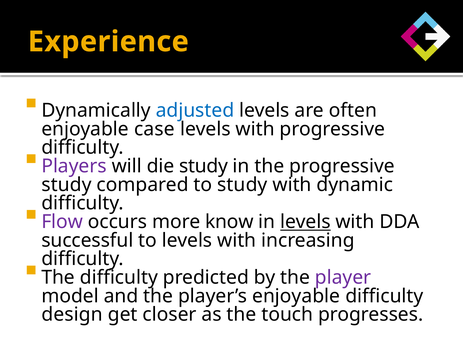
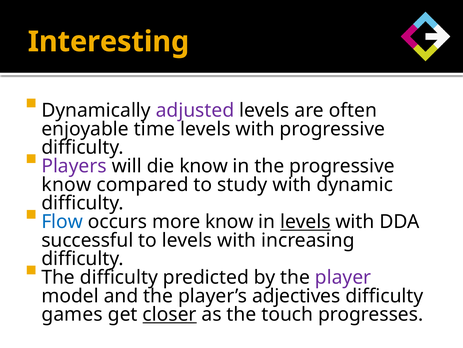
Experience: Experience -> Interesting
adjusted colour: blue -> purple
case: case -> time
die study: study -> know
study at (66, 184): study -> know
Flow colour: purple -> blue
player’s enjoyable: enjoyable -> adjectives
design: design -> games
closer underline: none -> present
